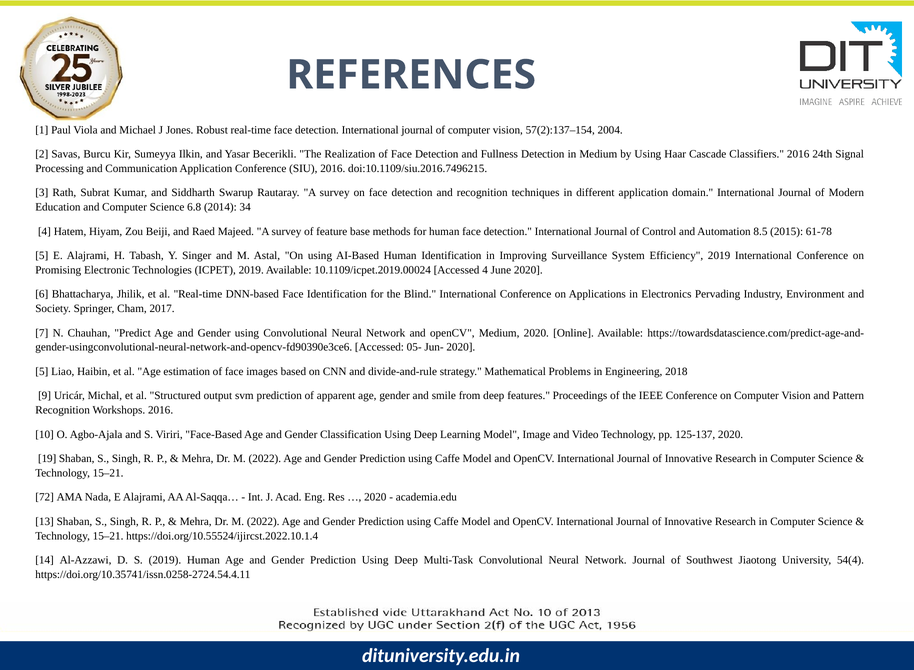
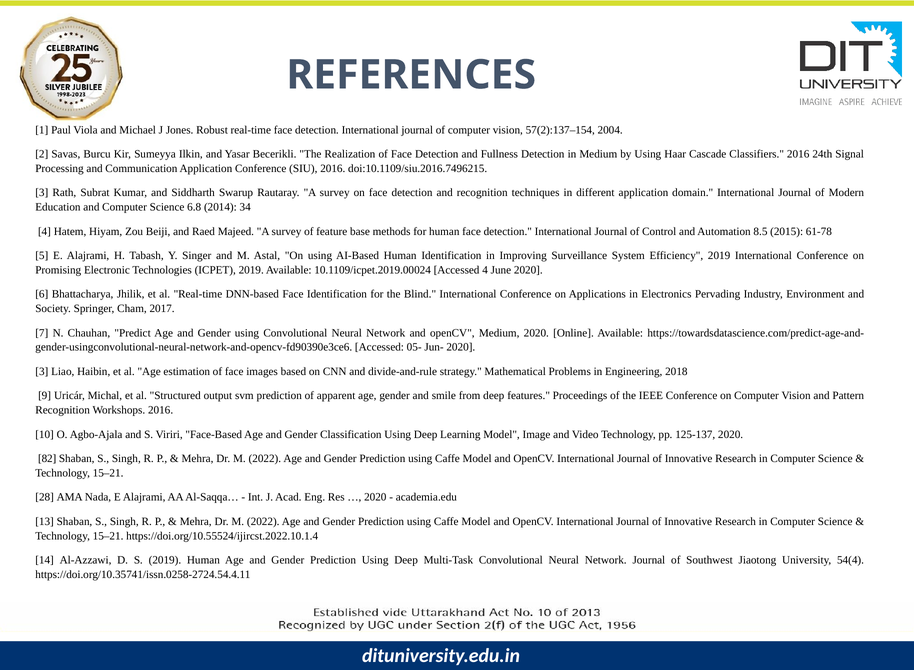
5 at (42, 371): 5 -> 3
19: 19 -> 82
72: 72 -> 28
